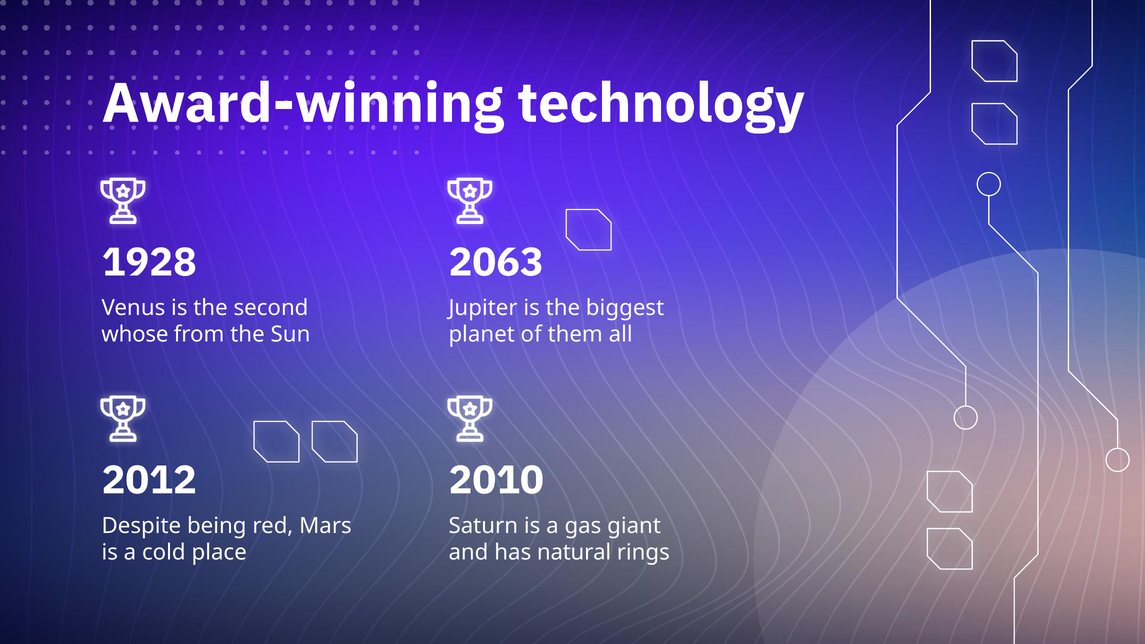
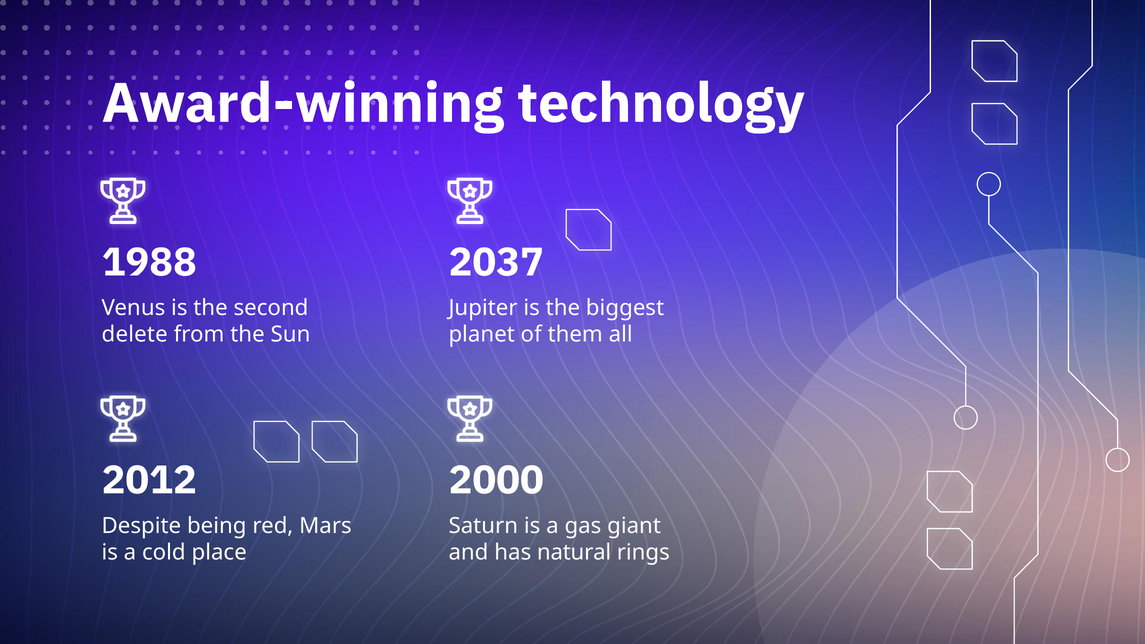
1928: 1928 -> 1988
2063: 2063 -> 2037
whose: whose -> delete
2010: 2010 -> 2000
